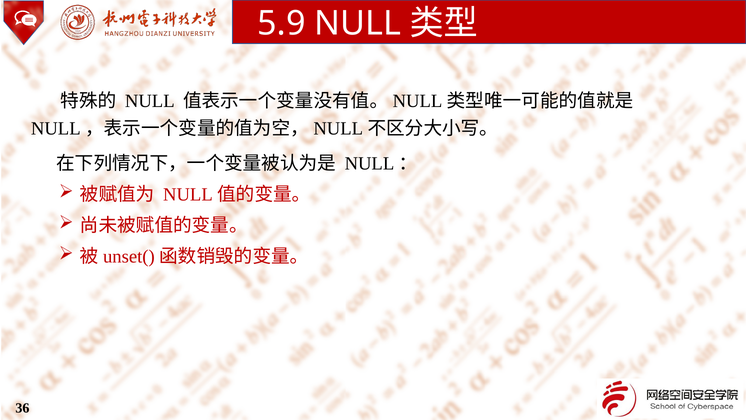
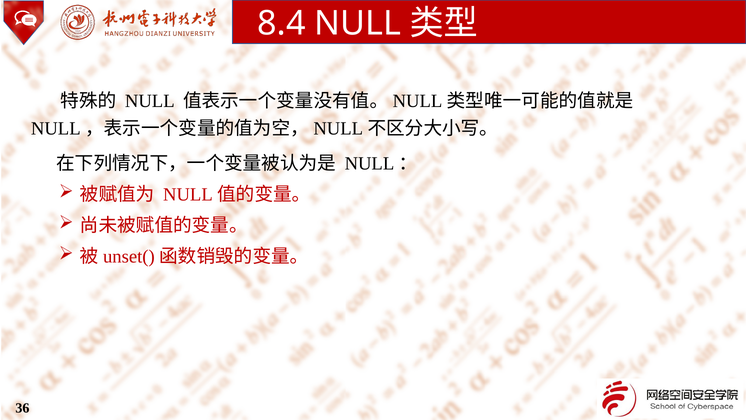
5.9: 5.9 -> 8.4
